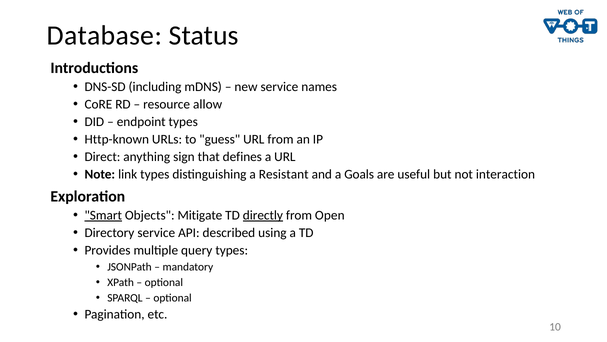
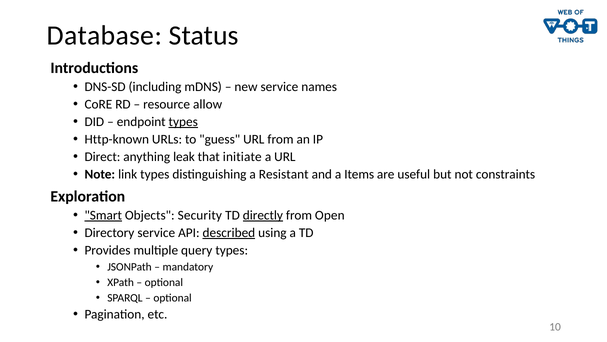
types at (183, 122) underline: none -> present
sign: sign -> leak
defines: defines -> initiate
Goals: Goals -> Items
interaction: interaction -> constraints
Mitigate: Mitigate -> Security
described underline: none -> present
